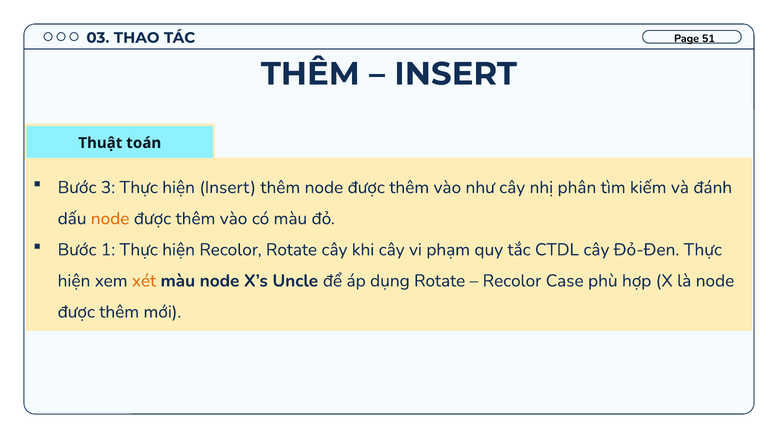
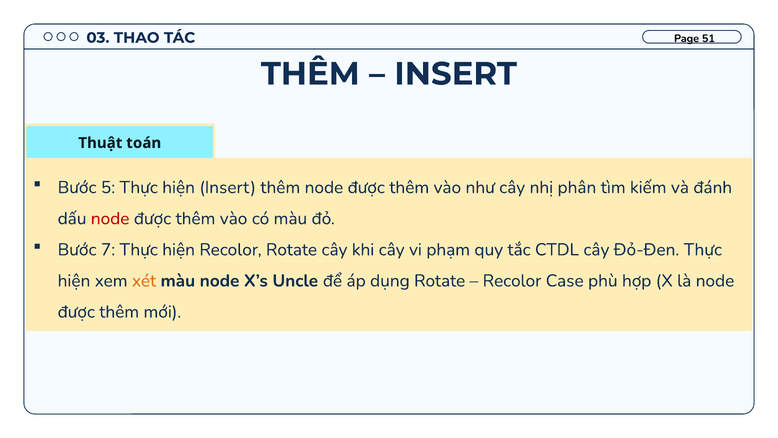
3: 3 -> 5
node at (110, 218) colour: orange -> red
1: 1 -> 7
